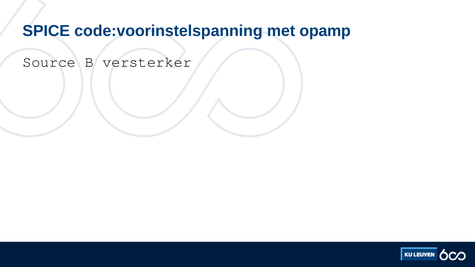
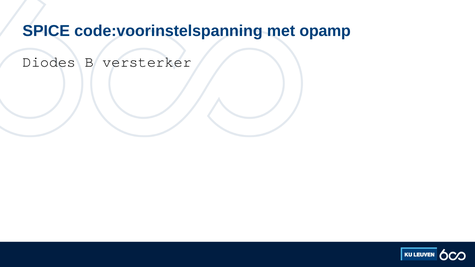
Source: Source -> Diodes
